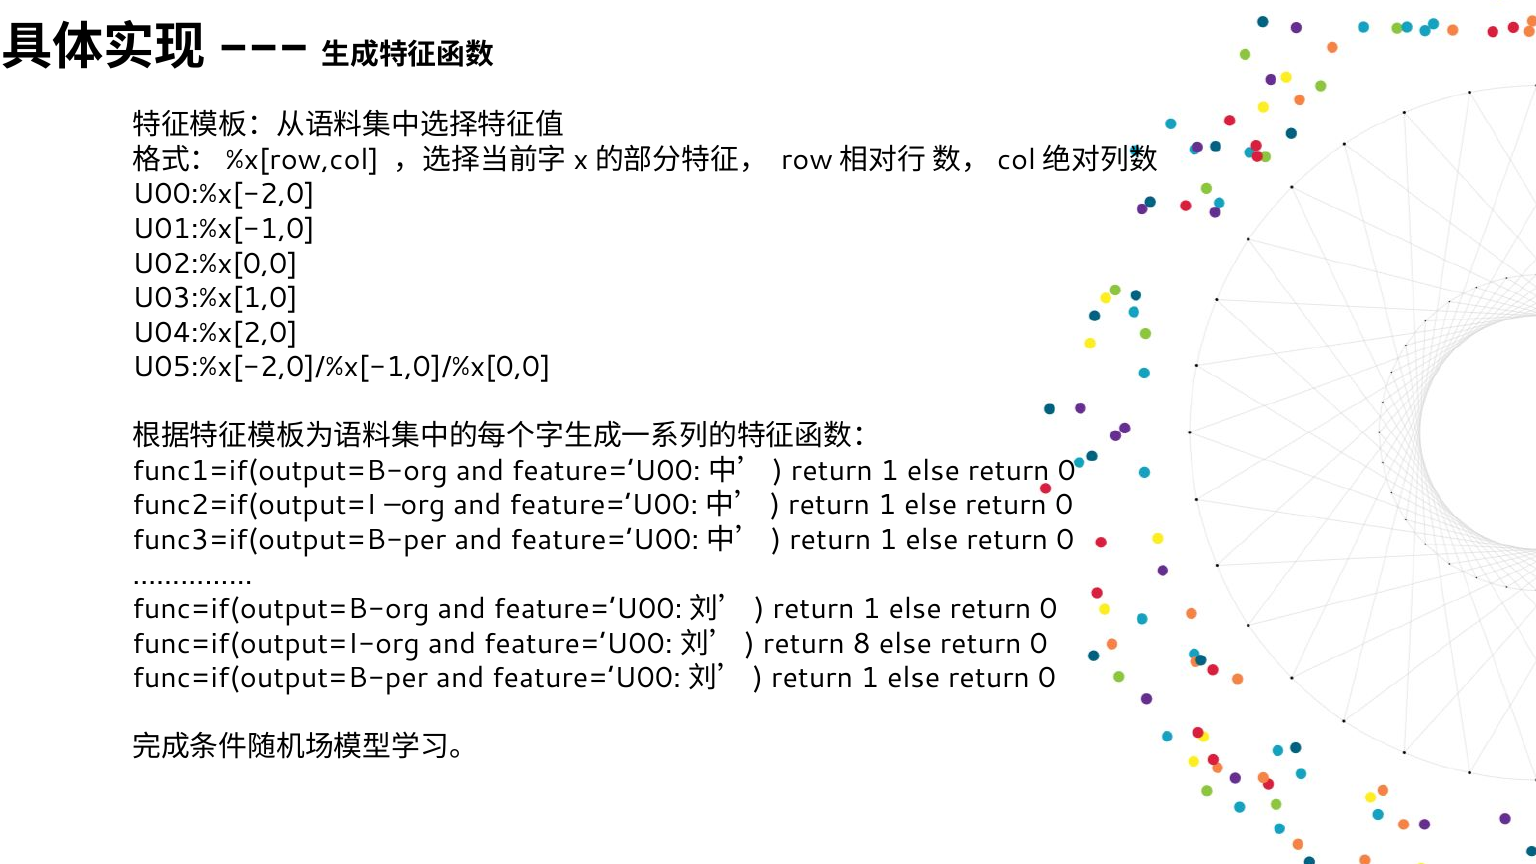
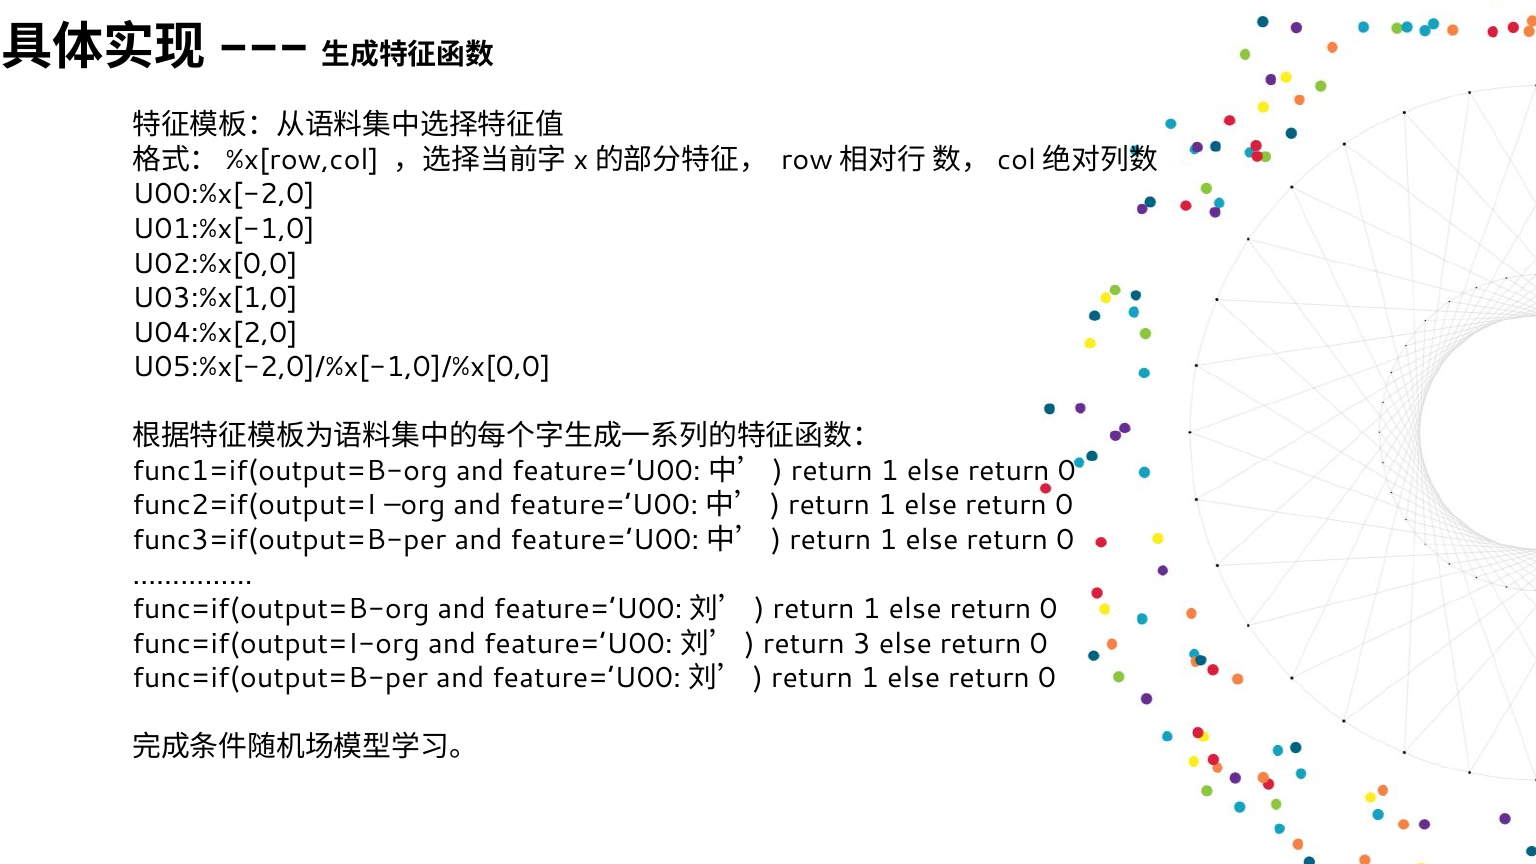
8: 8 -> 3
